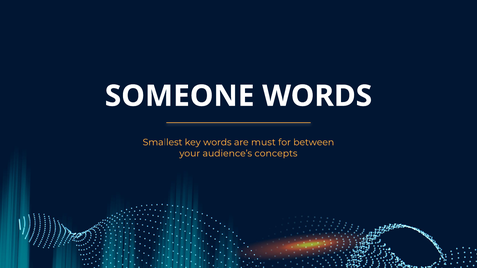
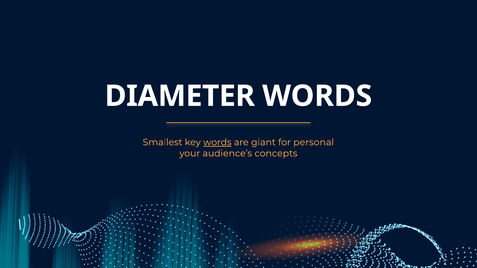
SOMEONE: SOMEONE -> DIAMETER
words at (217, 142) underline: none -> present
must: must -> giant
between: between -> personal
